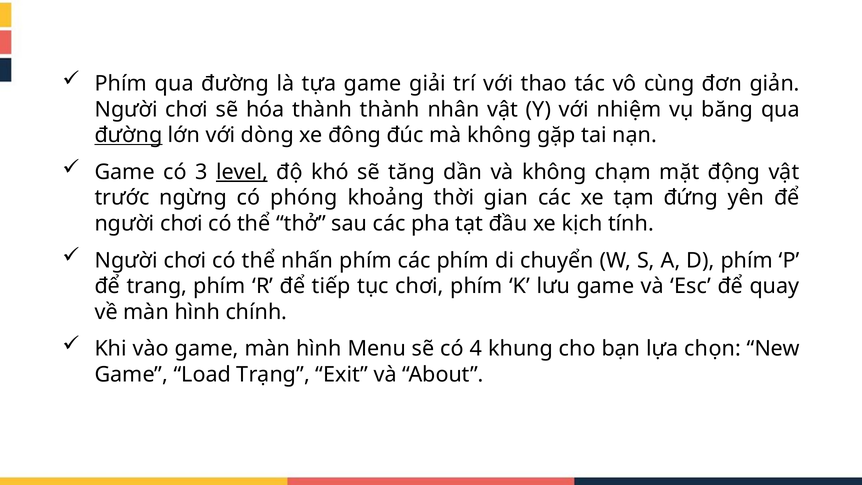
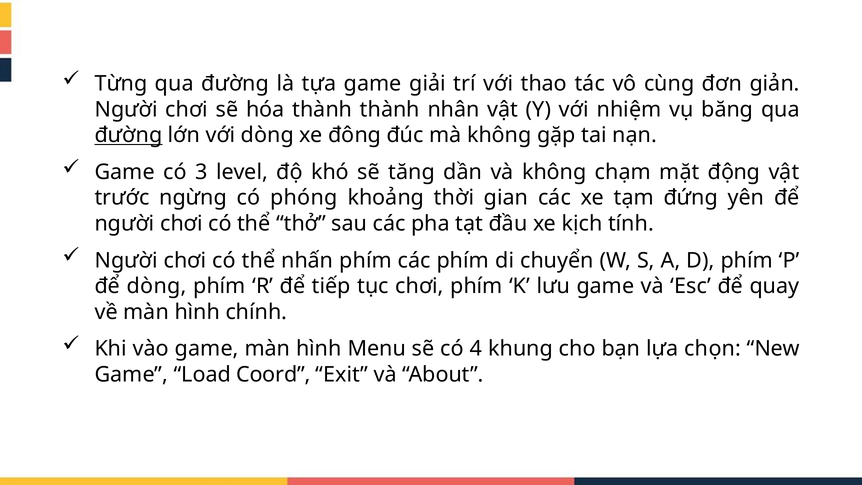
Phím at (121, 84): Phím -> Từng
level underline: present -> none
để trang: trang -> dòng
Trạng: Trạng -> Coord
